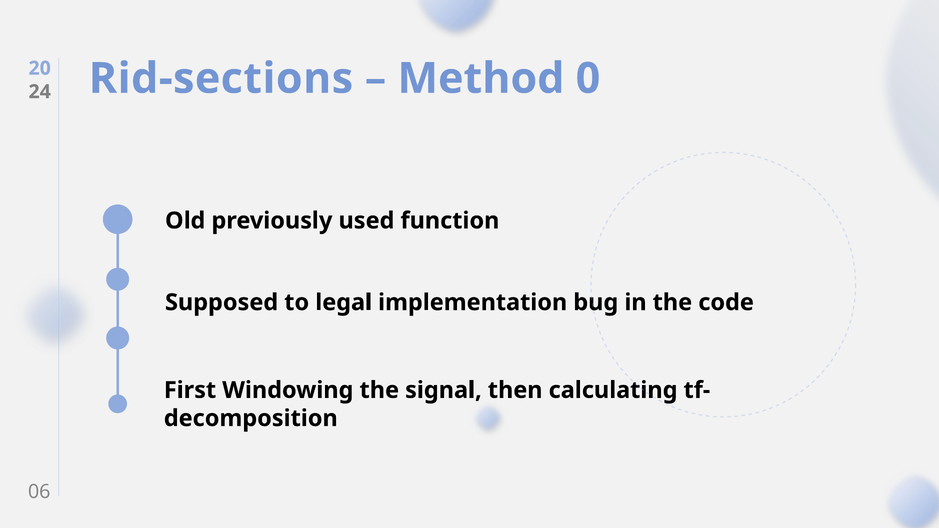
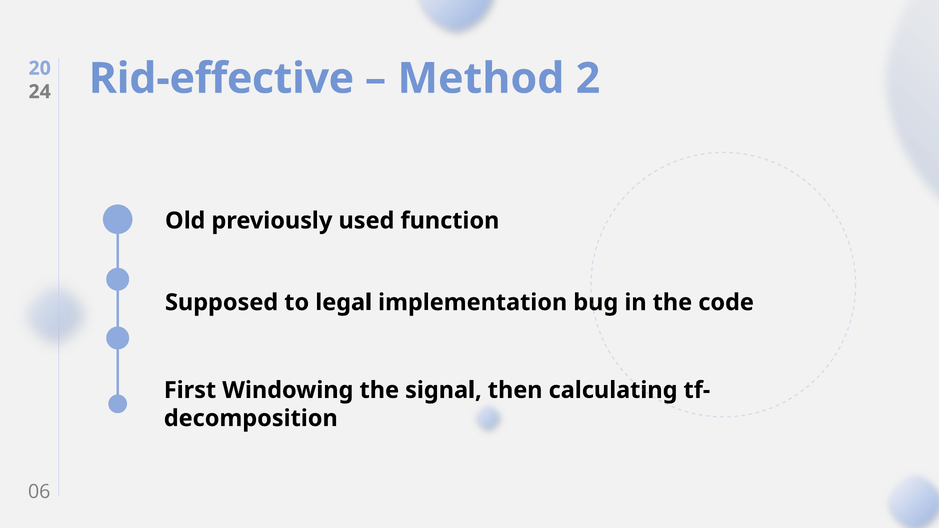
Rid-sections: Rid-sections -> Rid-effective
0: 0 -> 2
